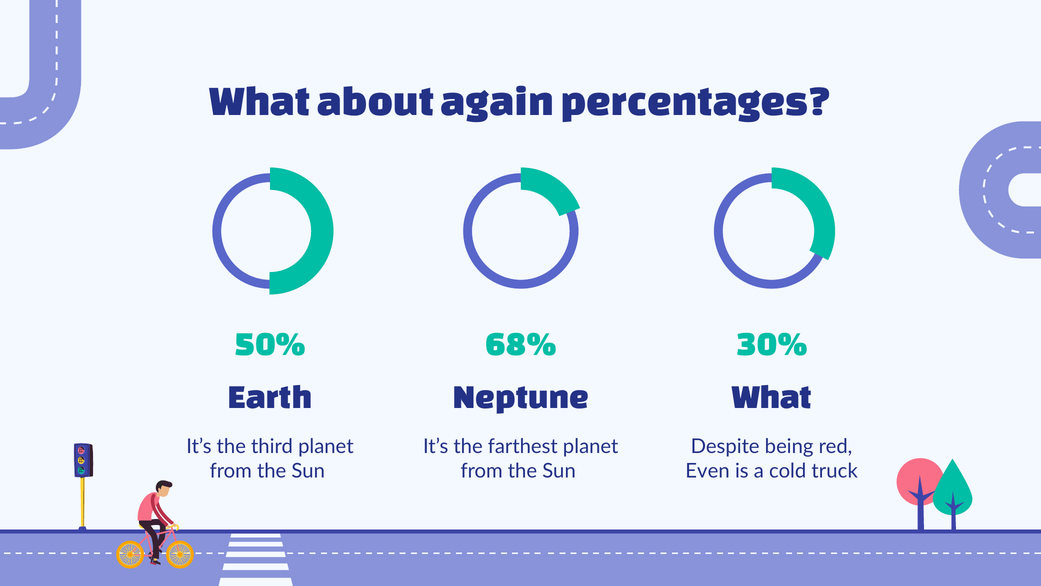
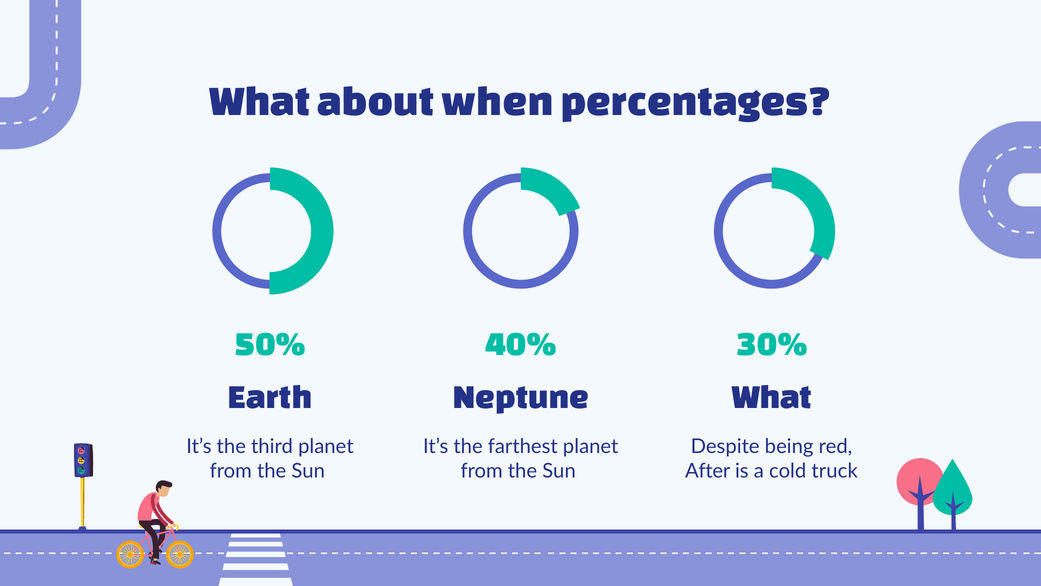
again: again -> when
68%: 68% -> 40%
Even: Even -> After
